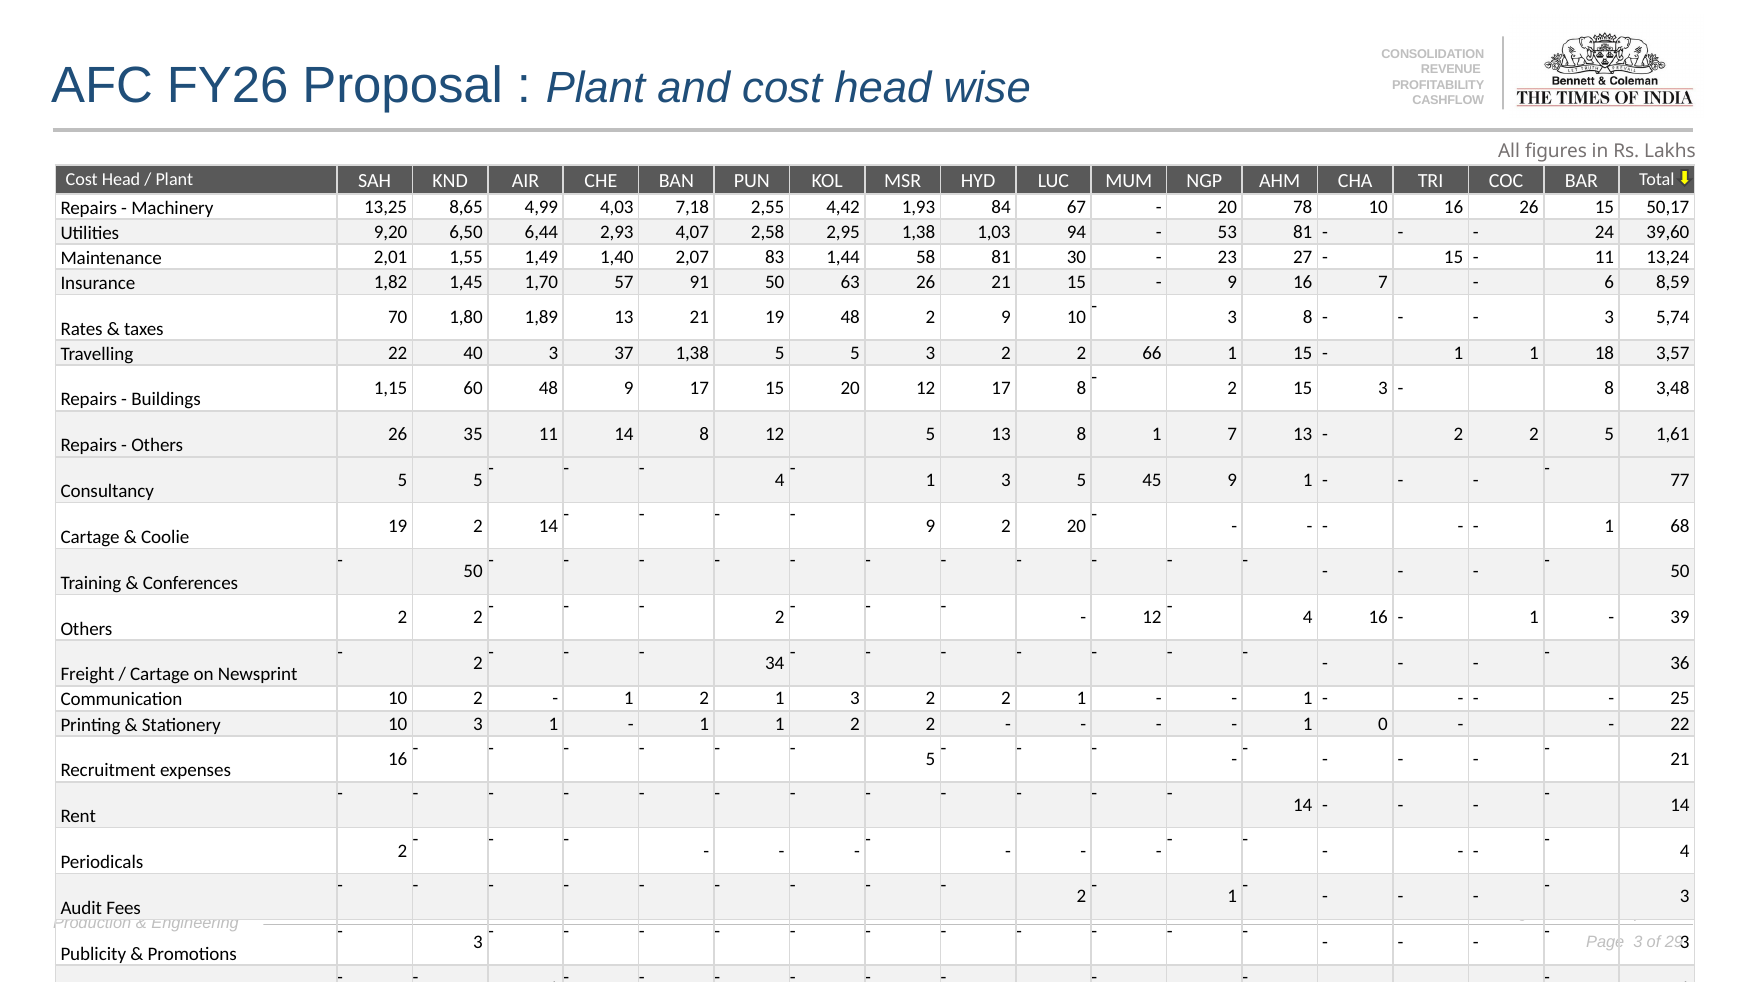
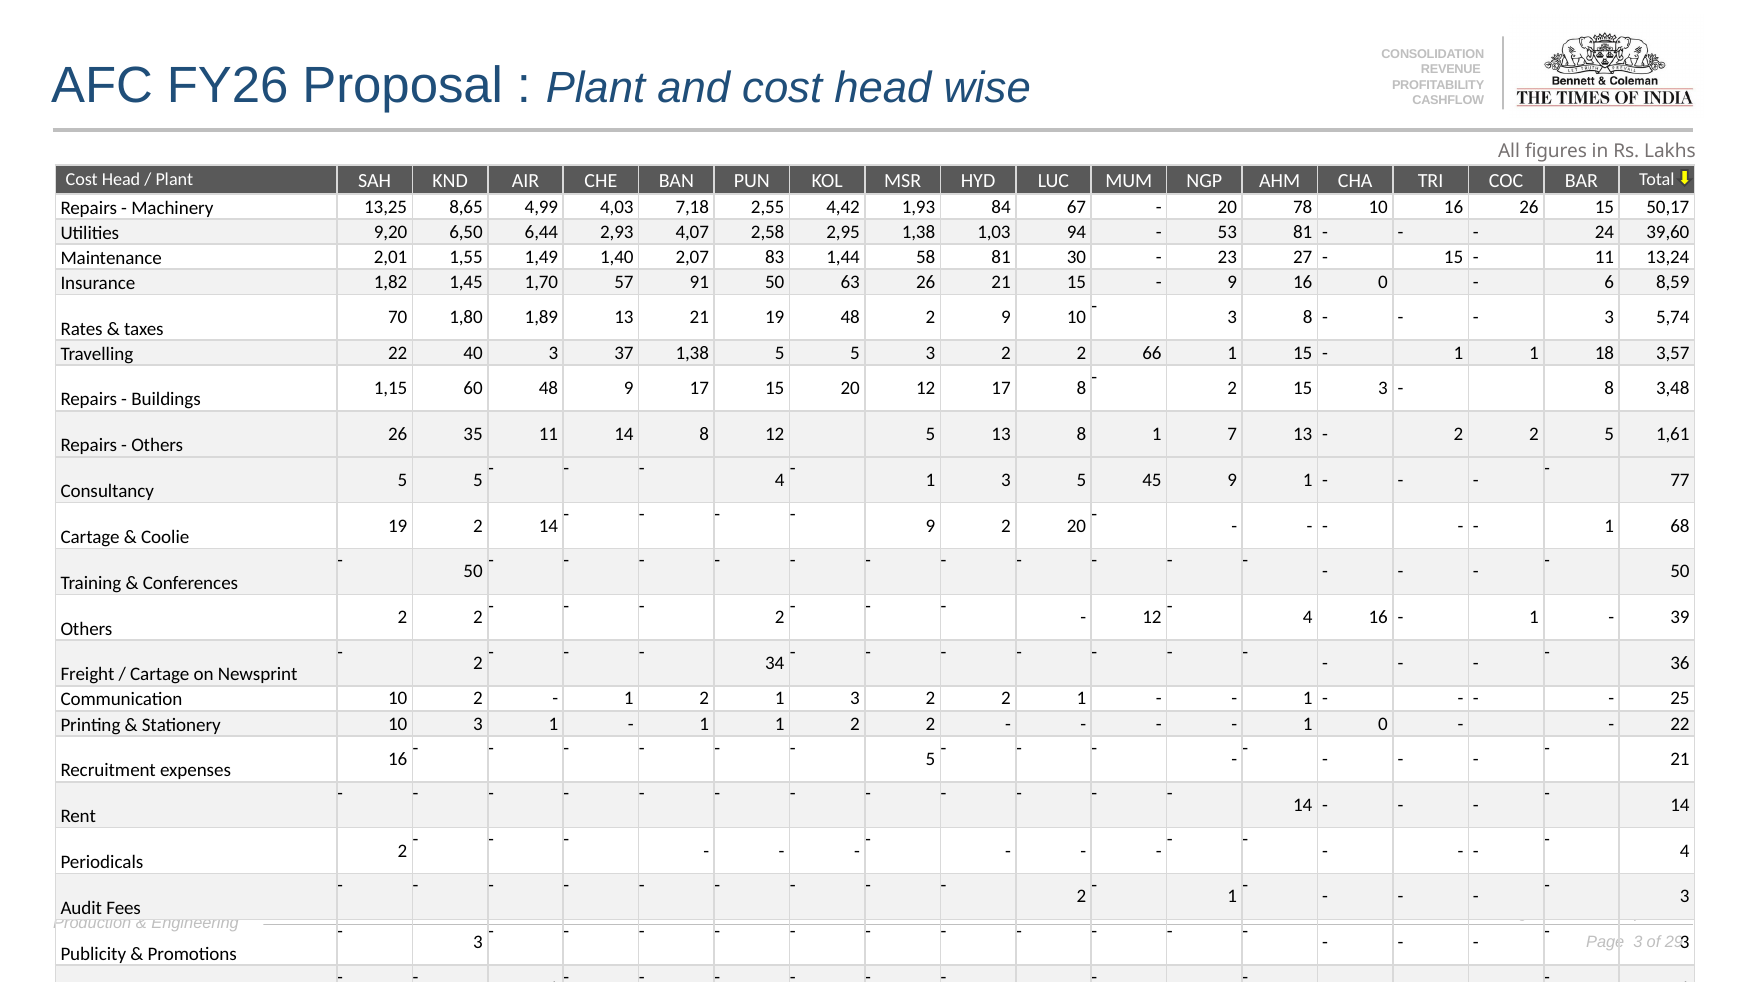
16 7: 7 -> 0
